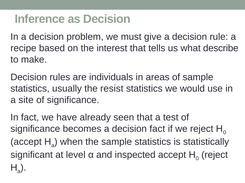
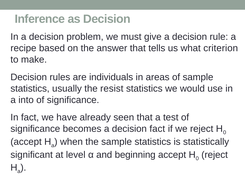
interest: interest -> answer
describe: describe -> criterion
site: site -> into
inspected: inspected -> beginning
